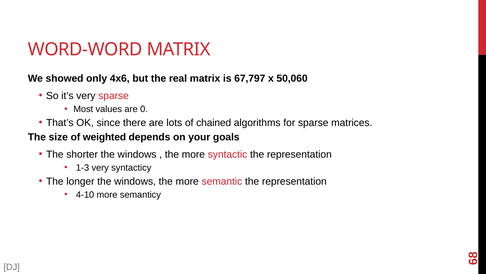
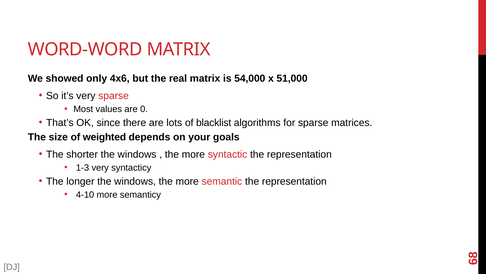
67,797: 67,797 -> 54,000
50,060: 50,060 -> 51,000
chained: chained -> blacklist
